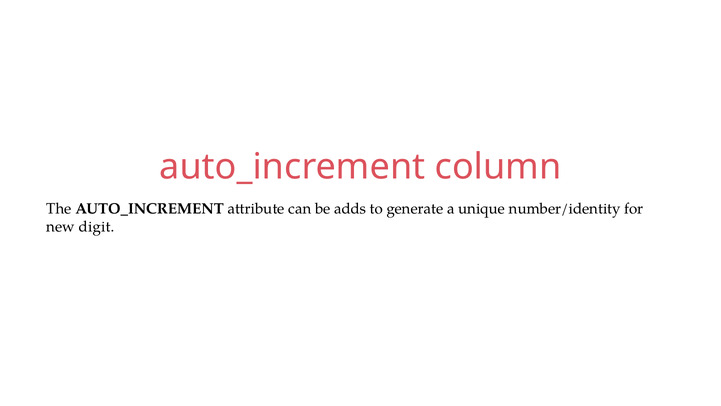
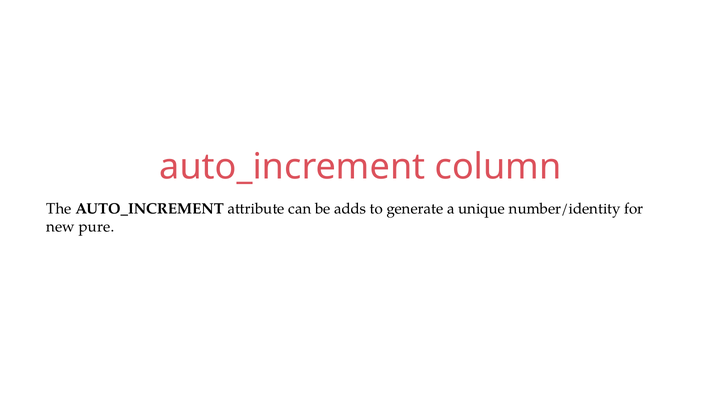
digit: digit -> pure
